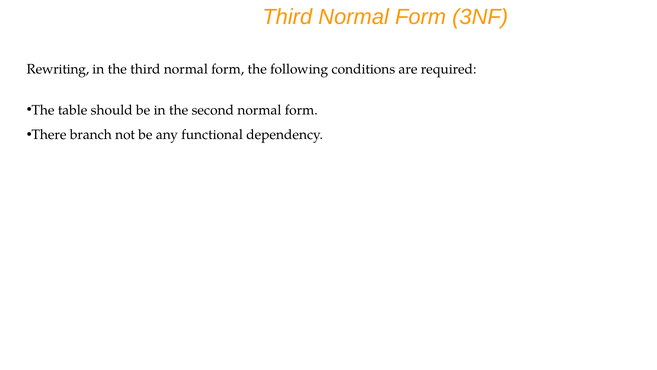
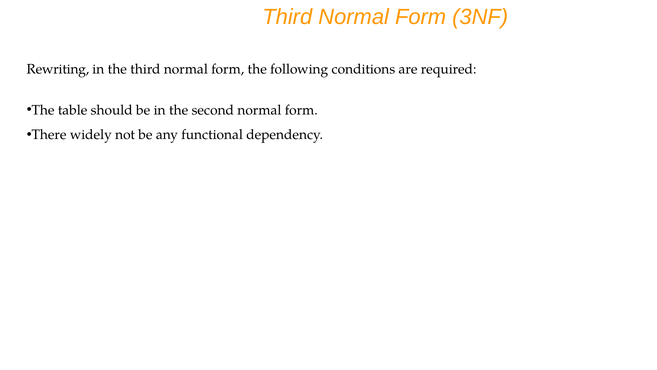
branch: branch -> widely
